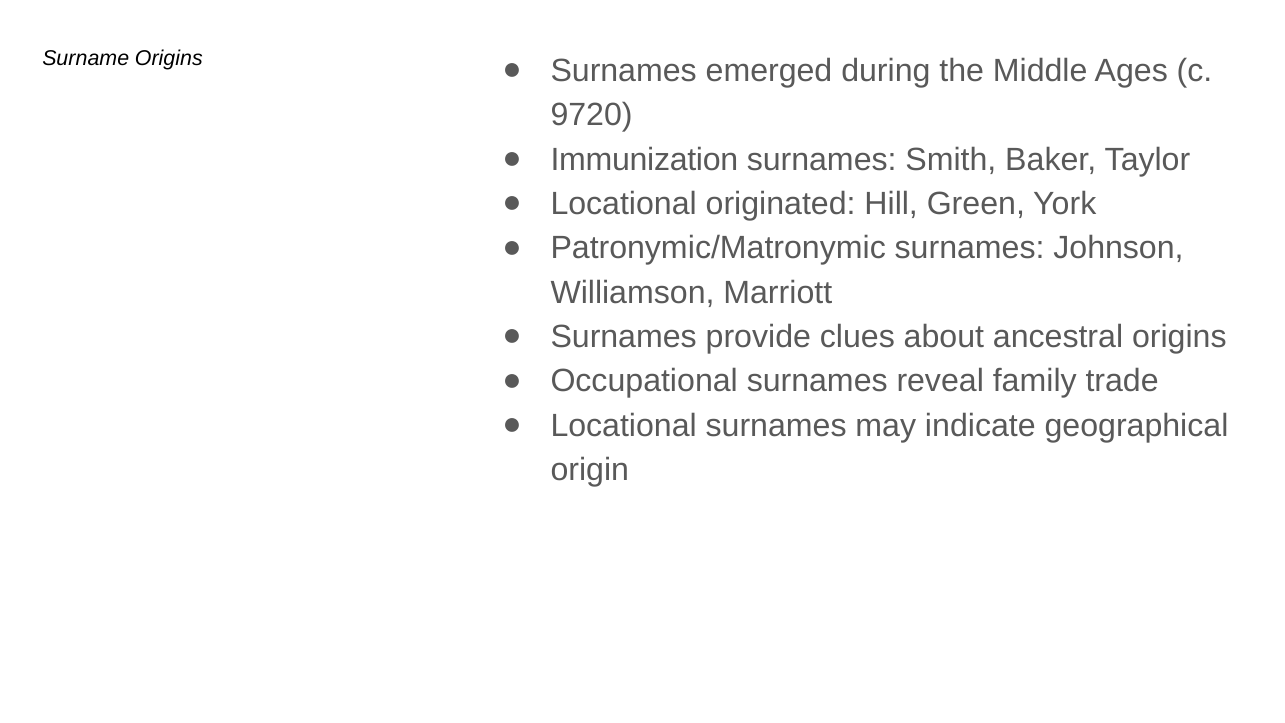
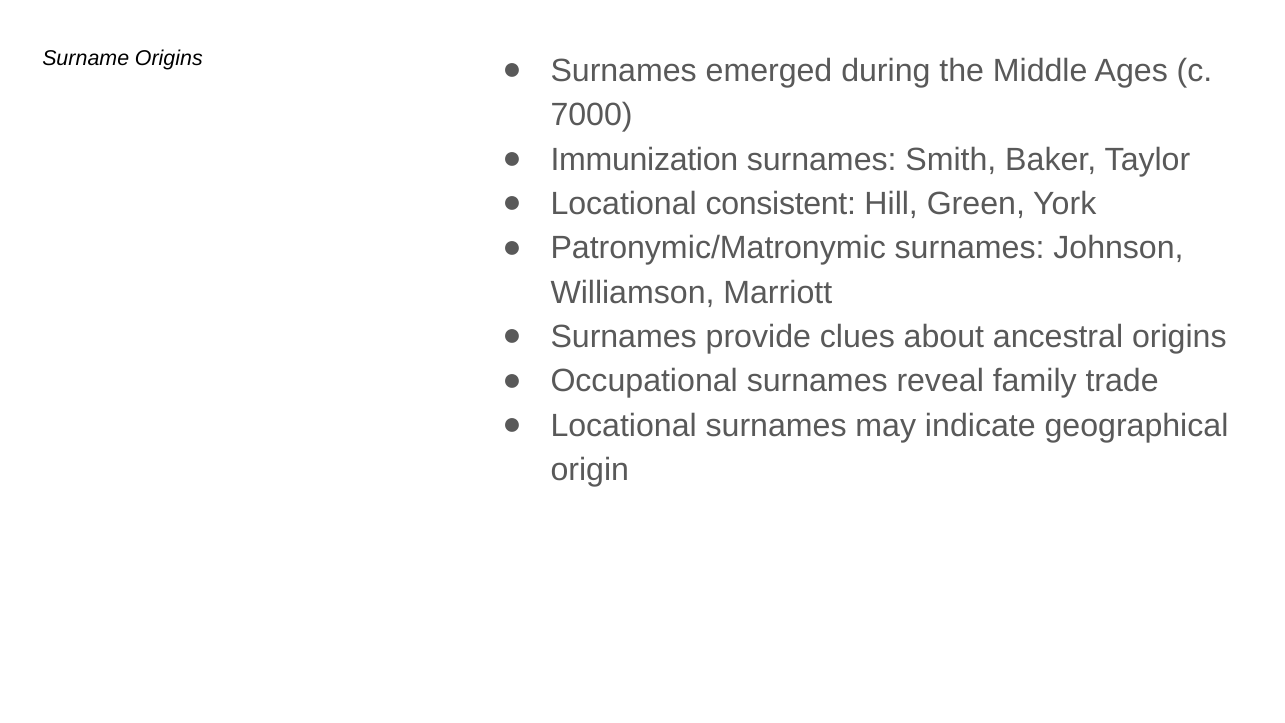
9720: 9720 -> 7000
originated: originated -> consistent
